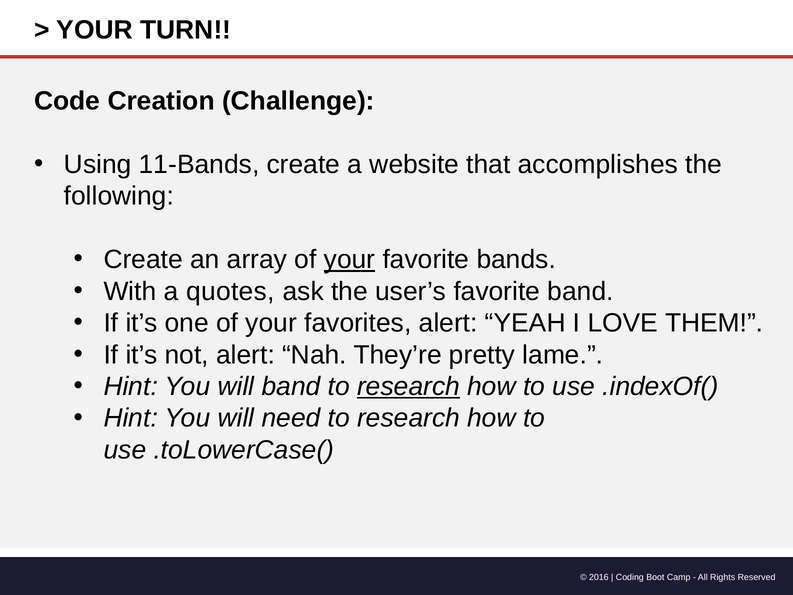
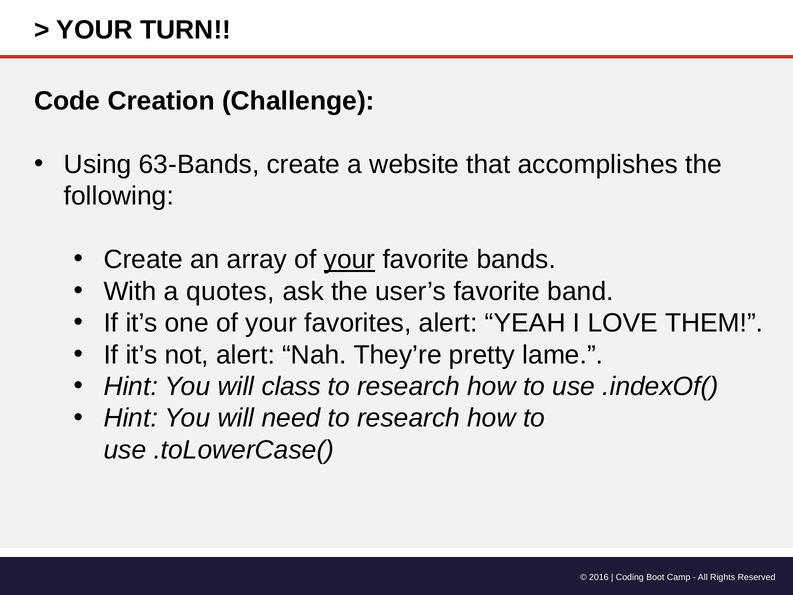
11-Bands: 11-Bands -> 63-Bands
will band: band -> class
research at (409, 386) underline: present -> none
